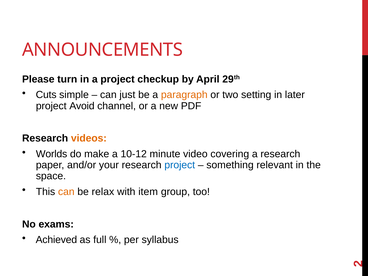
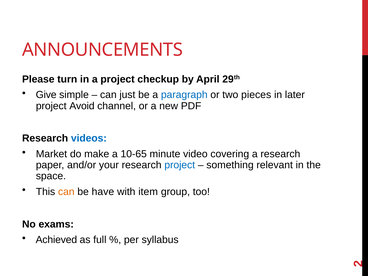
Cuts: Cuts -> Give
paragraph colour: orange -> blue
setting: setting -> pieces
videos colour: orange -> blue
Worlds: Worlds -> Market
10-12: 10-12 -> 10-65
relax: relax -> have
